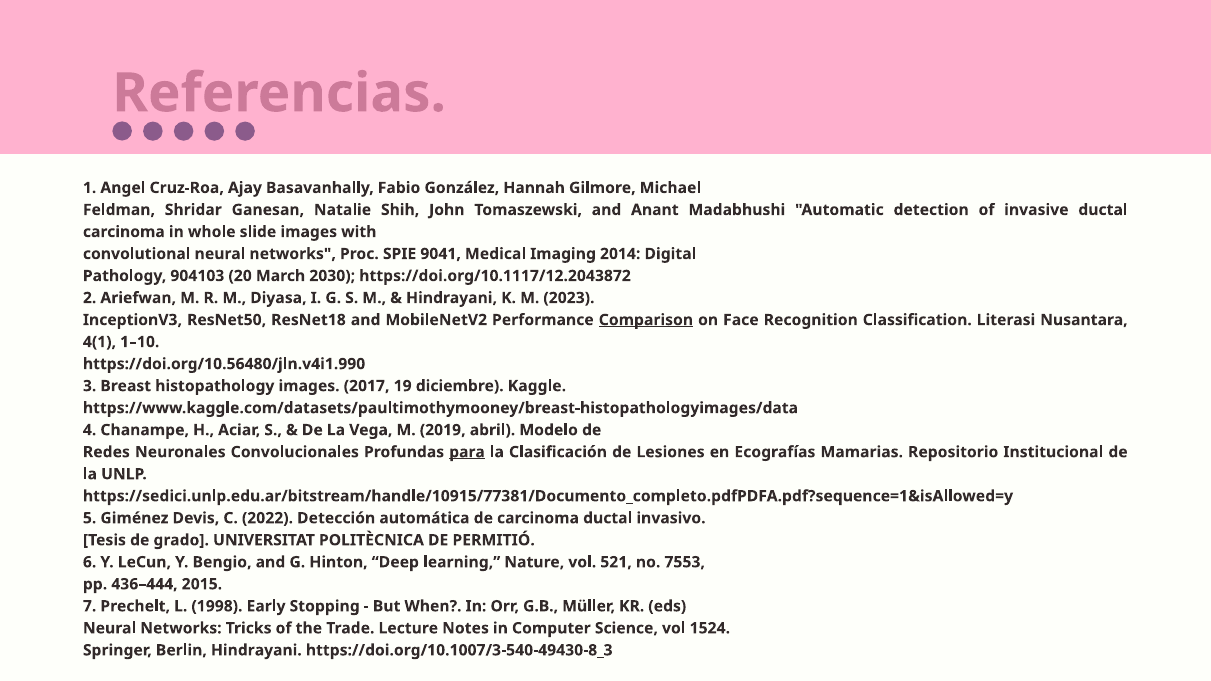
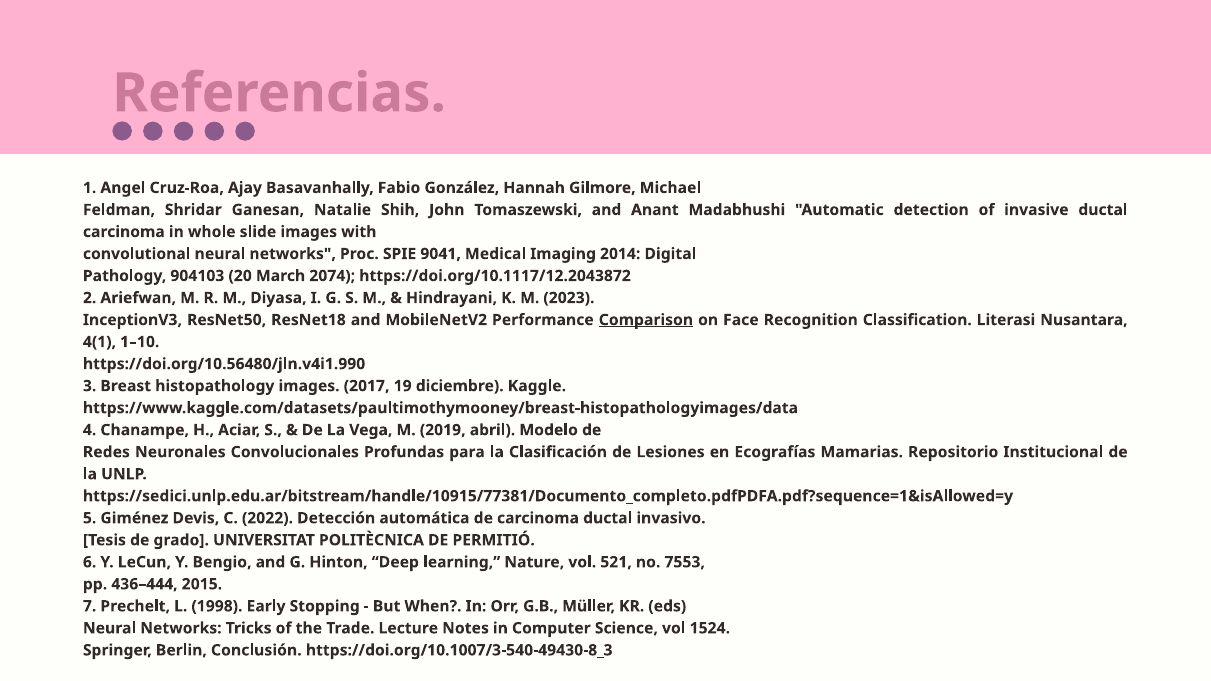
2030: 2030 -> 2074
para underline: present -> none
Berlin Hindrayani: Hindrayani -> Conclusión
